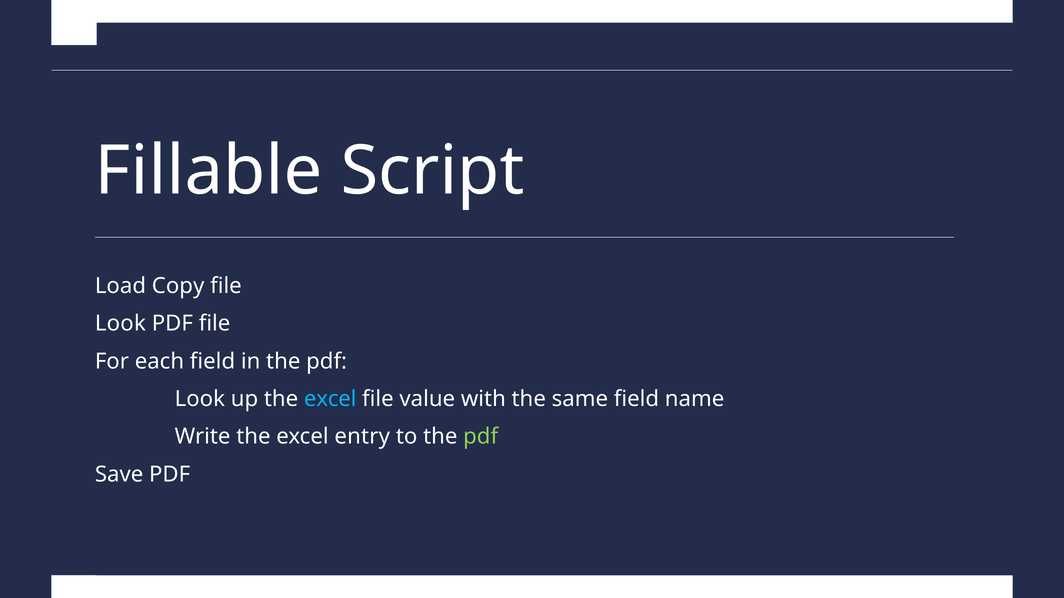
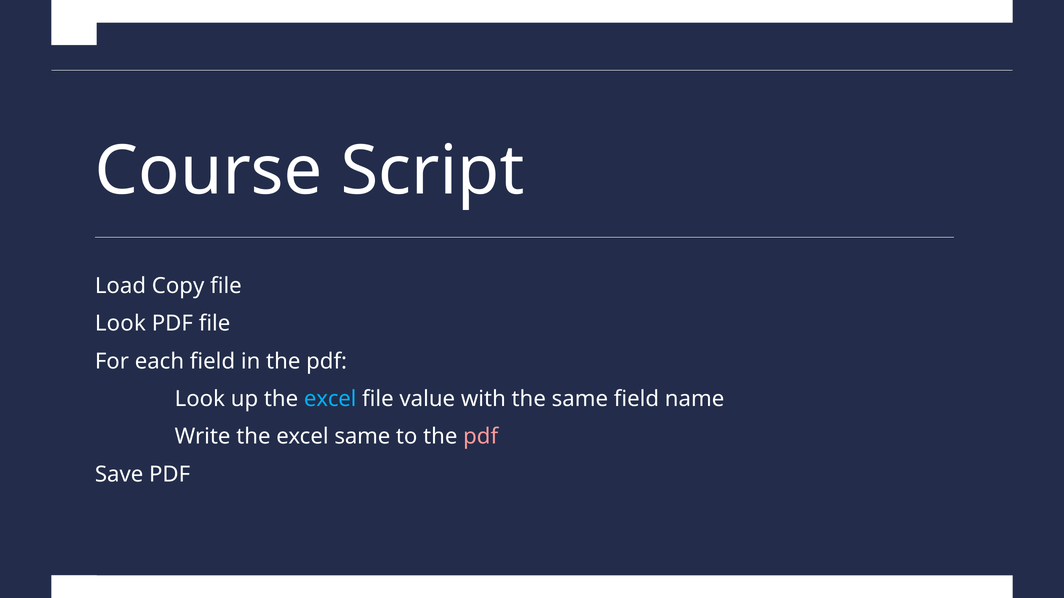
Fillable: Fillable -> Course
excel entry: entry -> same
pdf at (481, 437) colour: light green -> pink
